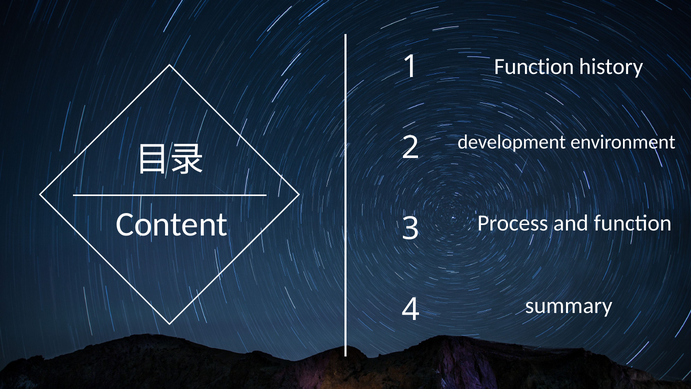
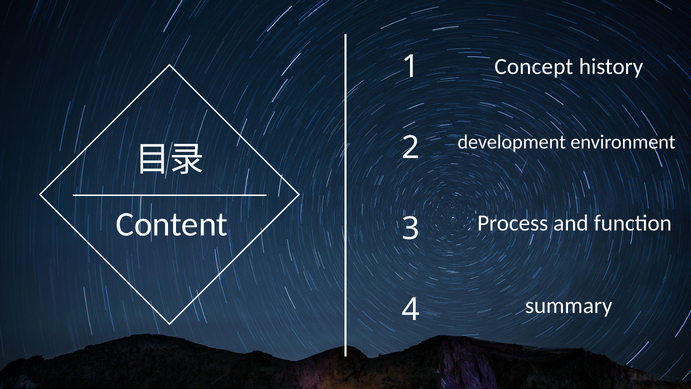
Function at (534, 67): Function -> Concept
